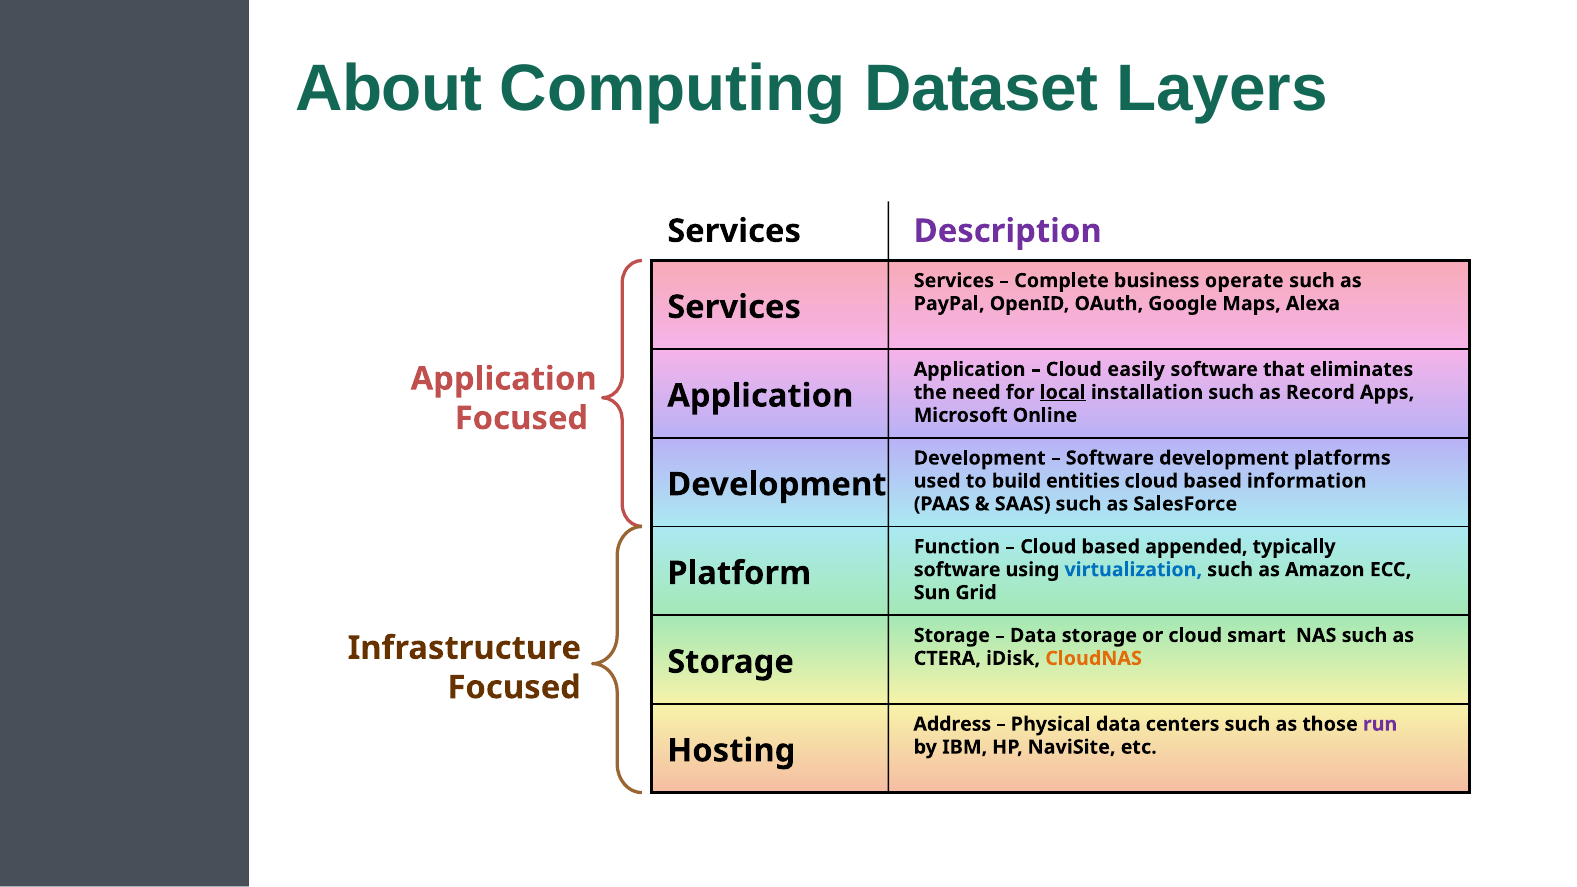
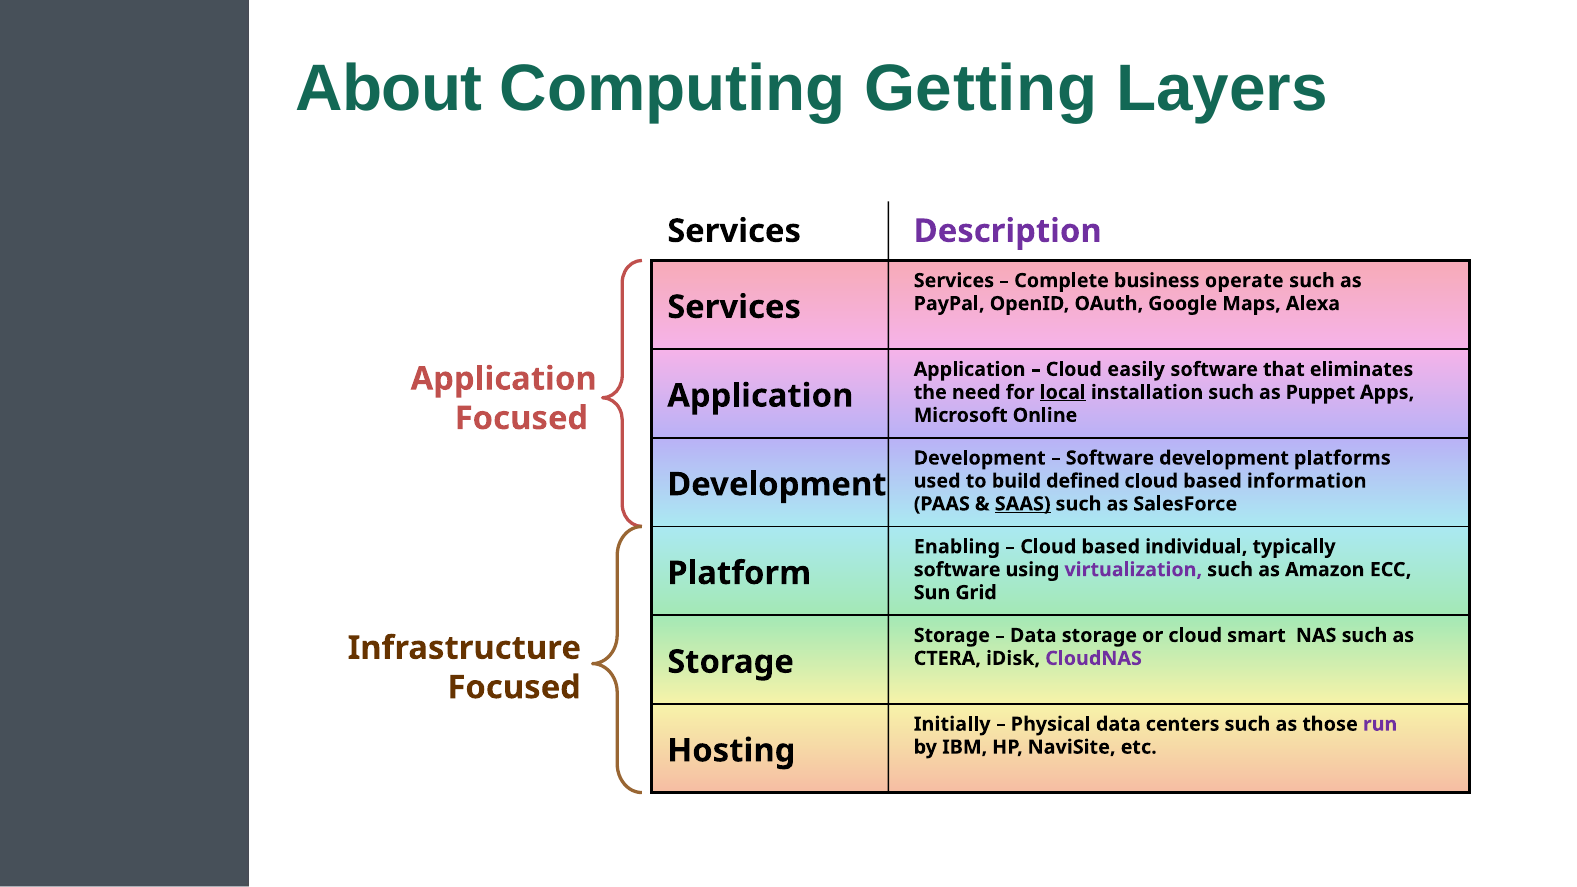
Dataset: Dataset -> Getting
Record: Record -> Puppet
entities: entities -> defined
SAAS underline: none -> present
Function: Function -> Enabling
appended: appended -> individual
virtualization colour: blue -> purple
CloudNAS colour: orange -> purple
Address: Address -> Initially
